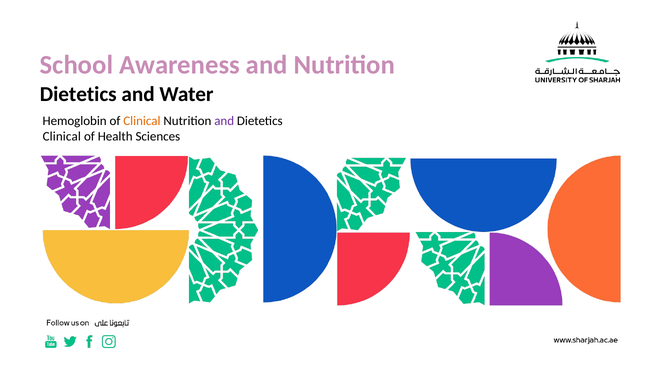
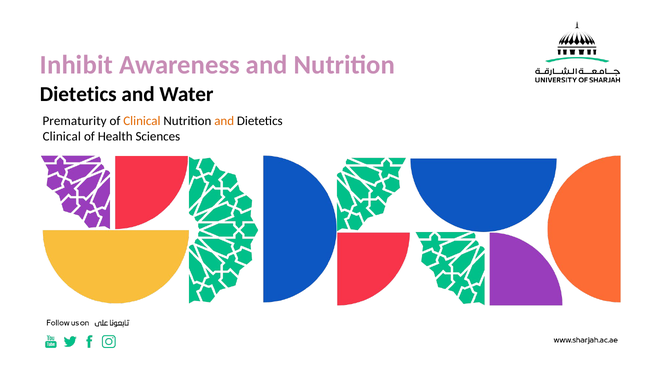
School: School -> Inhibit
Hemoglobin: Hemoglobin -> Prematurity
and at (224, 121) colour: purple -> orange
